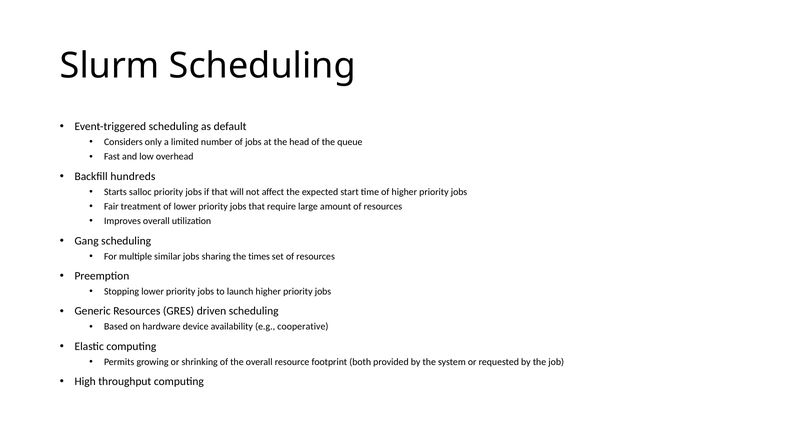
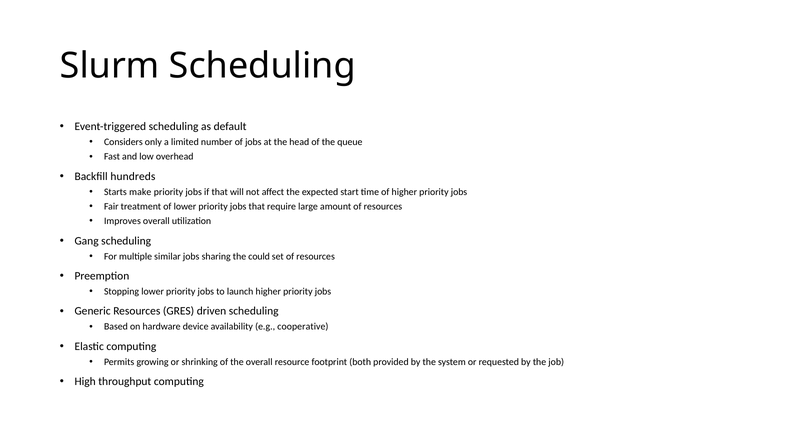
salloc: salloc -> make
times: times -> could
